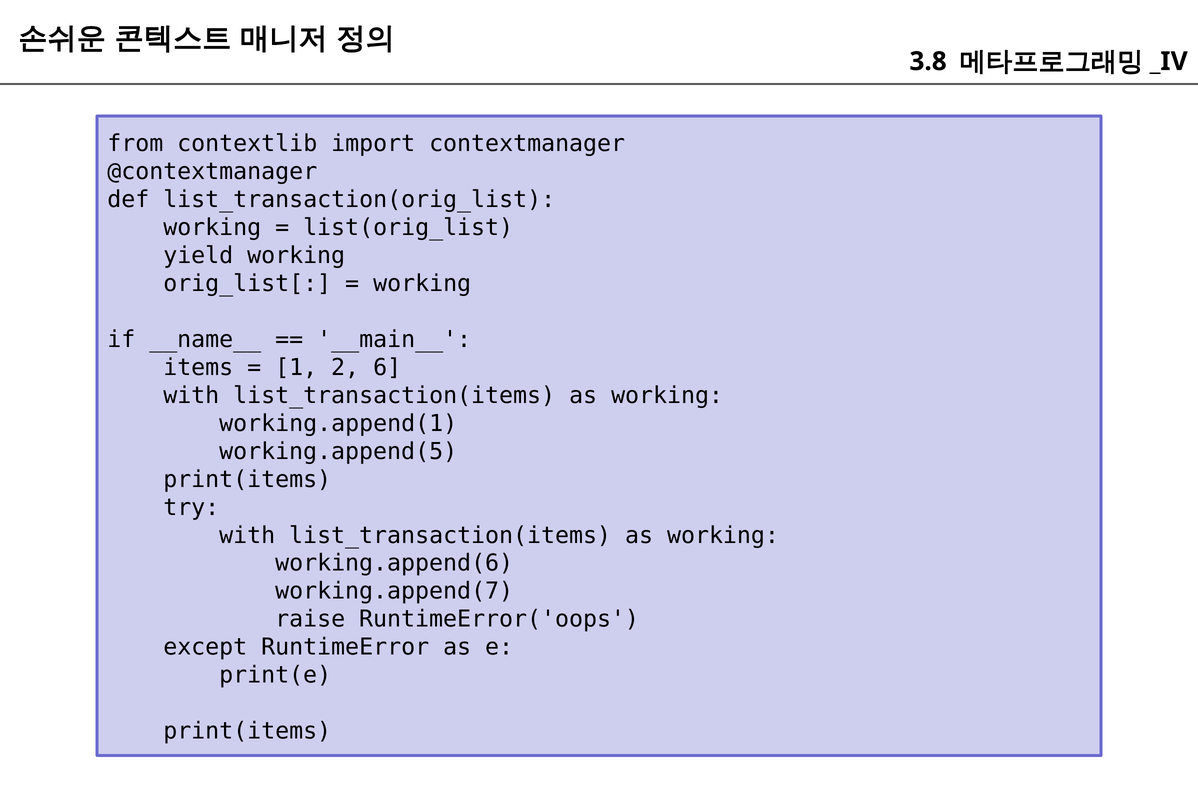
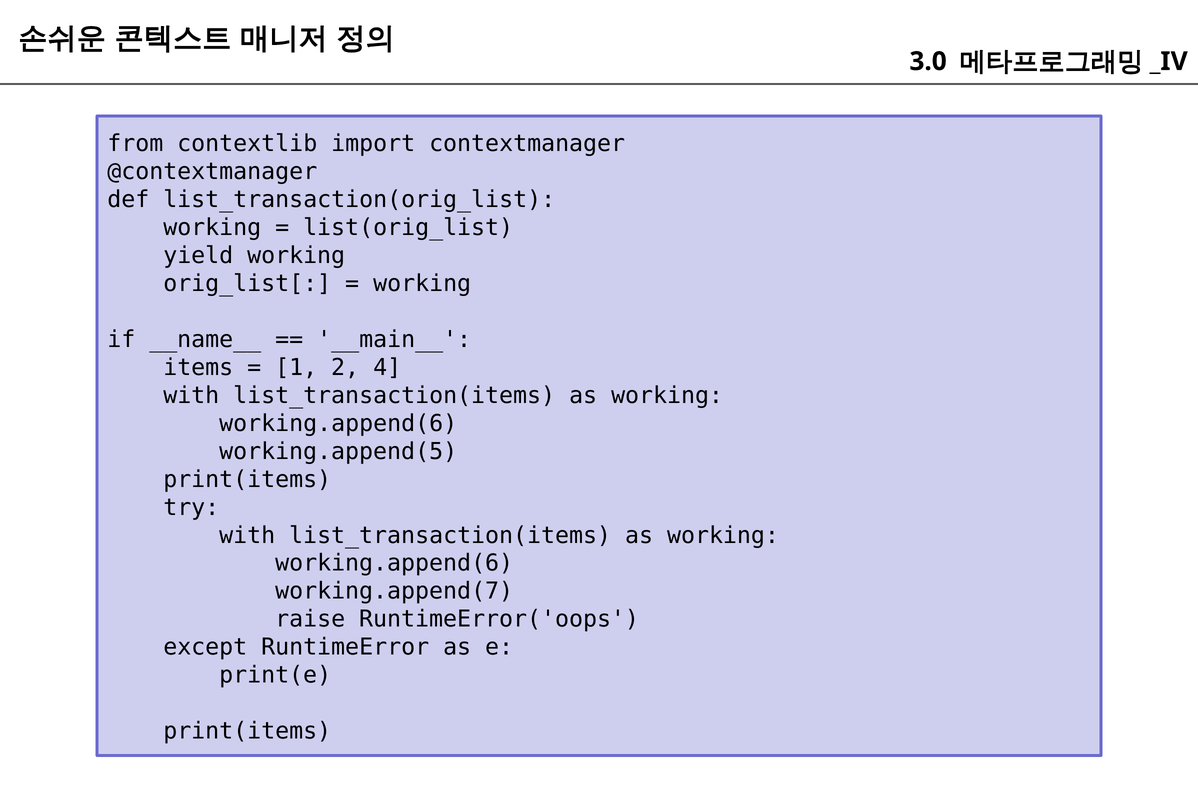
3.8: 3.8 -> 3.0
6: 6 -> 4
working.append(1 at (338, 423): working.append(1 -> working.append(6
